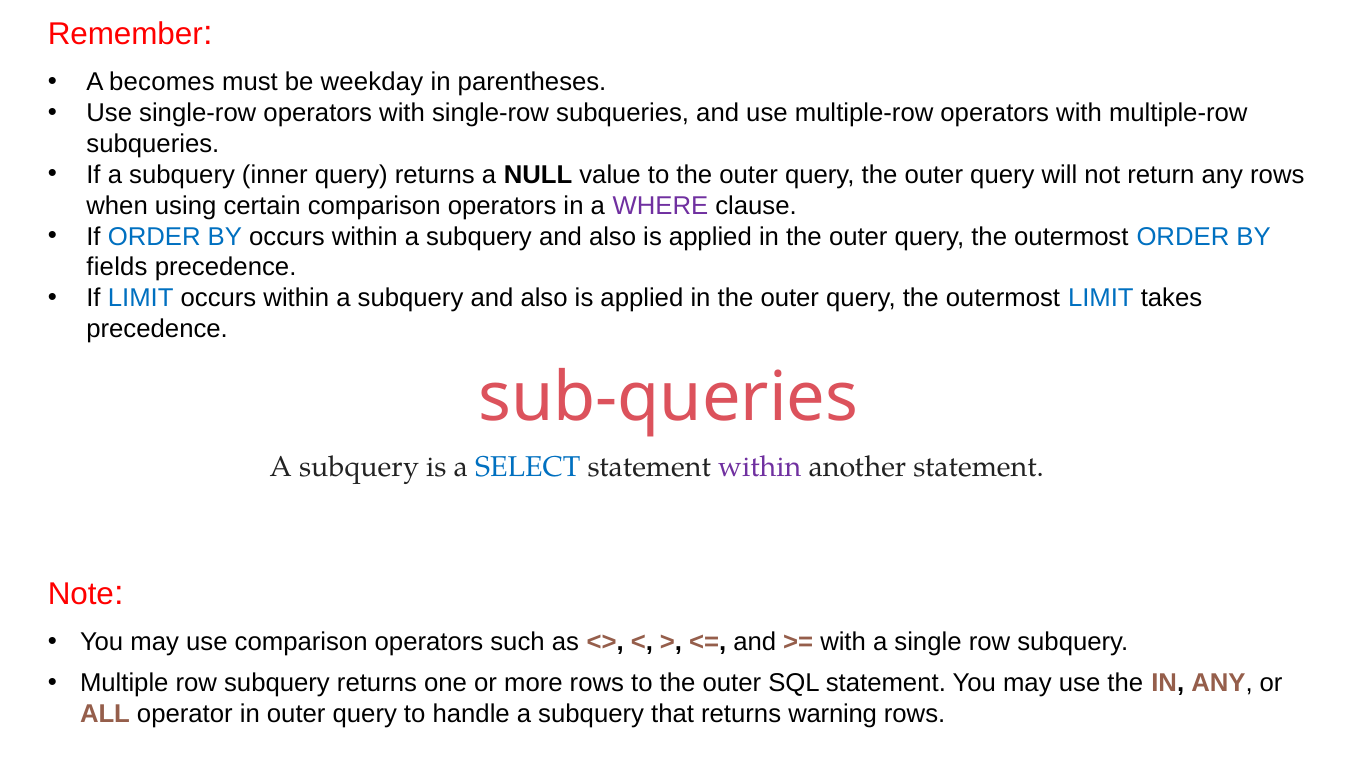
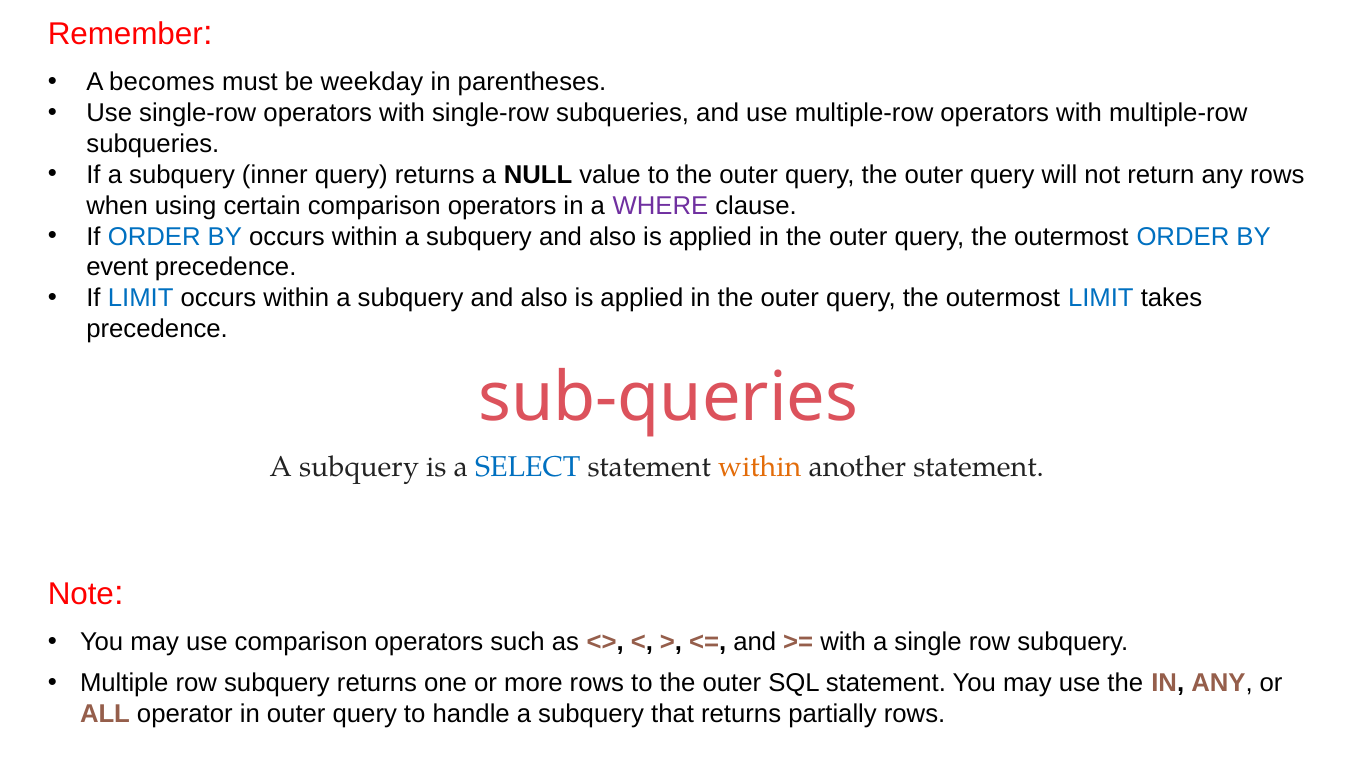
fields: fields -> event
within at (760, 467) colour: purple -> orange
warning: warning -> partially
